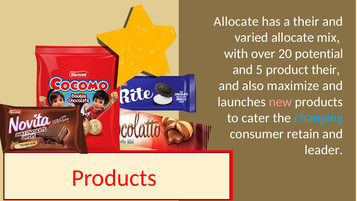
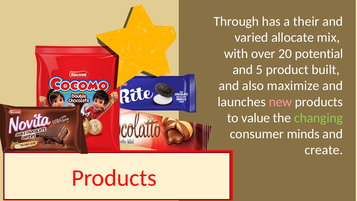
Allocate at (236, 21): Allocate -> Through
product their: their -> built
cater: cater -> value
changing colour: light blue -> light green
retain: retain -> minds
leader: leader -> create
